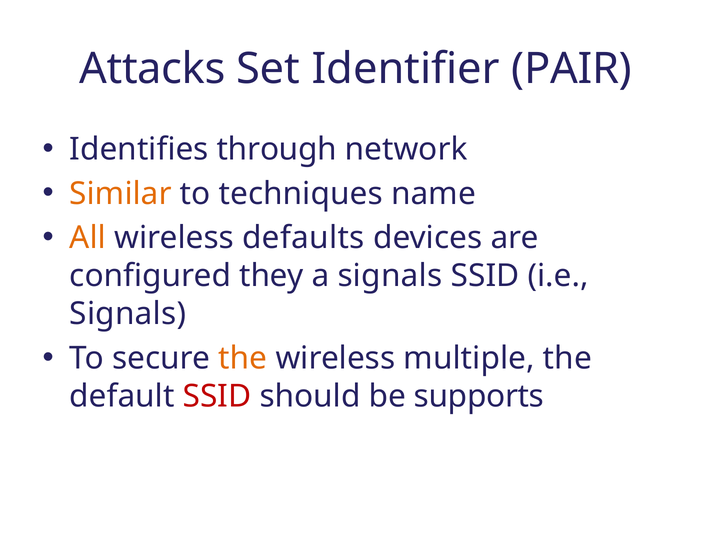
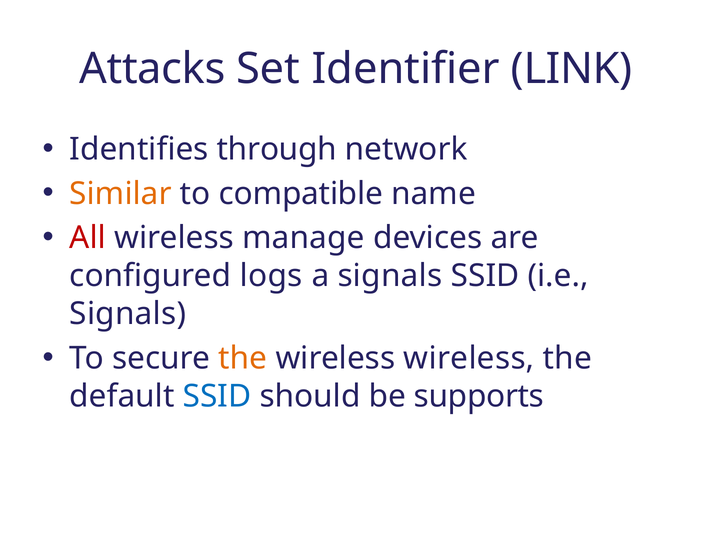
PAIR: PAIR -> LINK
techniques: techniques -> compatible
All colour: orange -> red
defaults: defaults -> manage
they: they -> logs
wireless multiple: multiple -> wireless
SSID at (217, 396) colour: red -> blue
